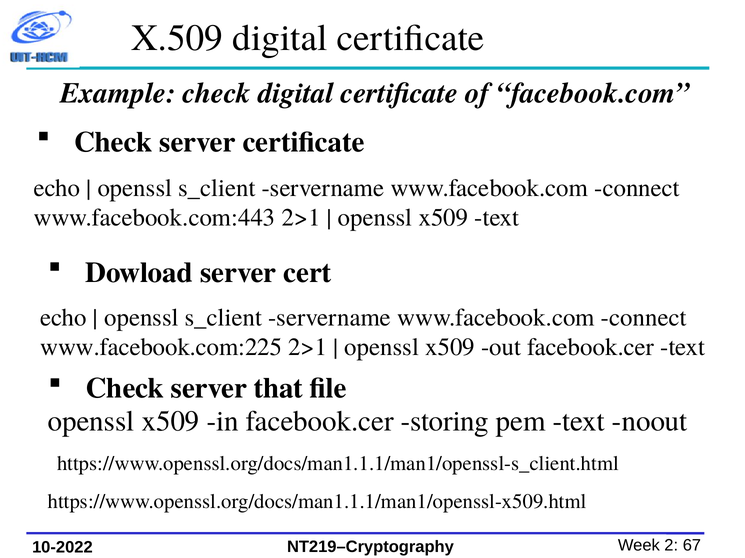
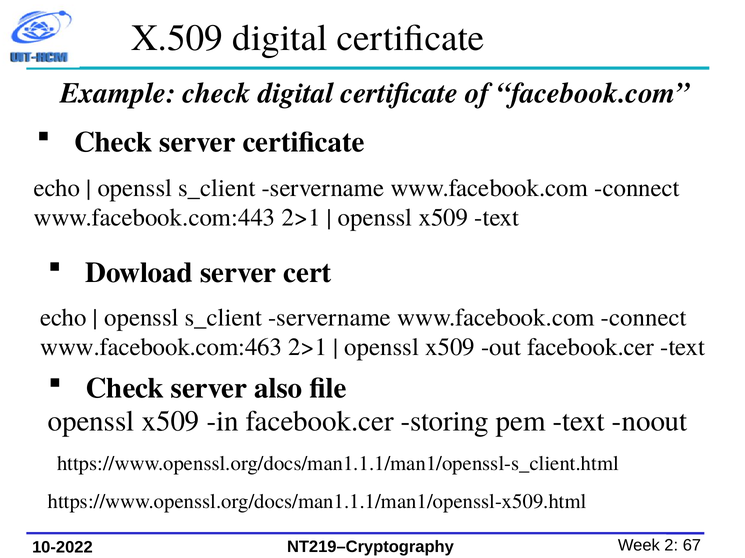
www.facebook.com:225: www.facebook.com:225 -> www.facebook.com:463
that: that -> also
